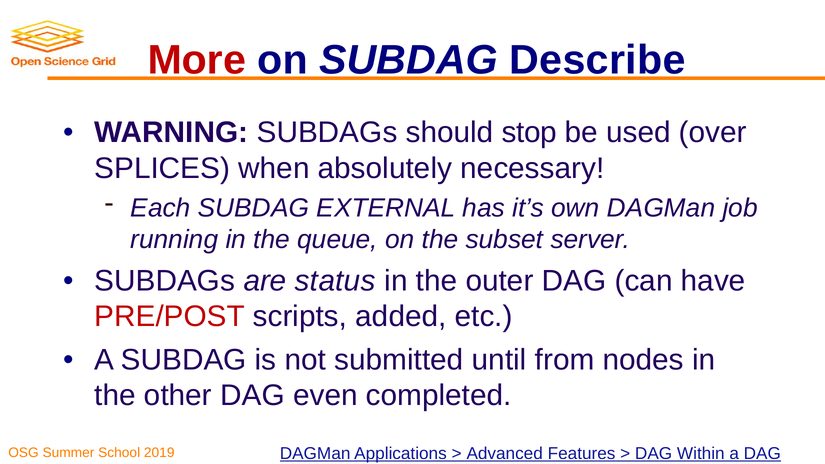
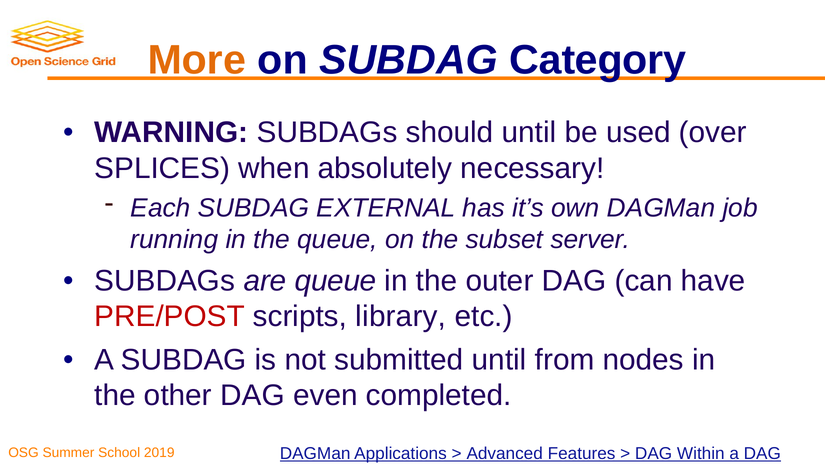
More colour: red -> orange
Describe: Describe -> Category
should stop: stop -> until
are status: status -> queue
added: added -> library
